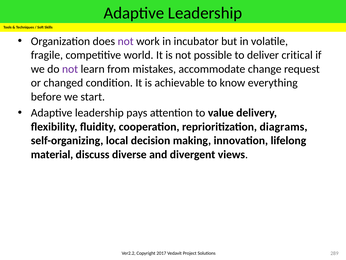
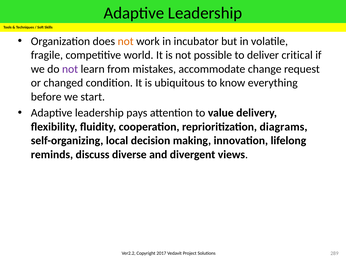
not at (126, 41) colour: purple -> orange
achievable: achievable -> ubiquitous
material: material -> reminds
